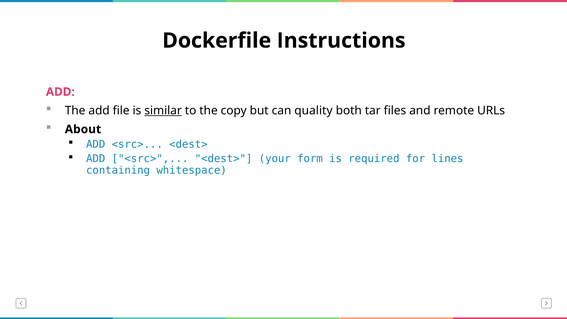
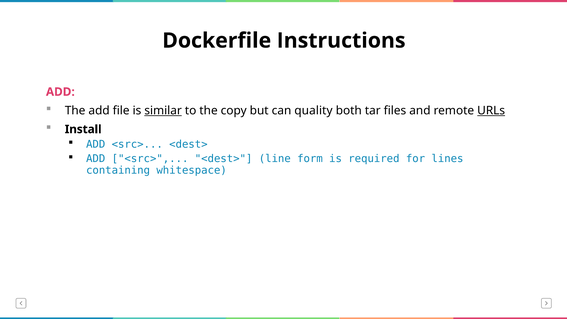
URLs underline: none -> present
About: About -> Install
your: your -> line
